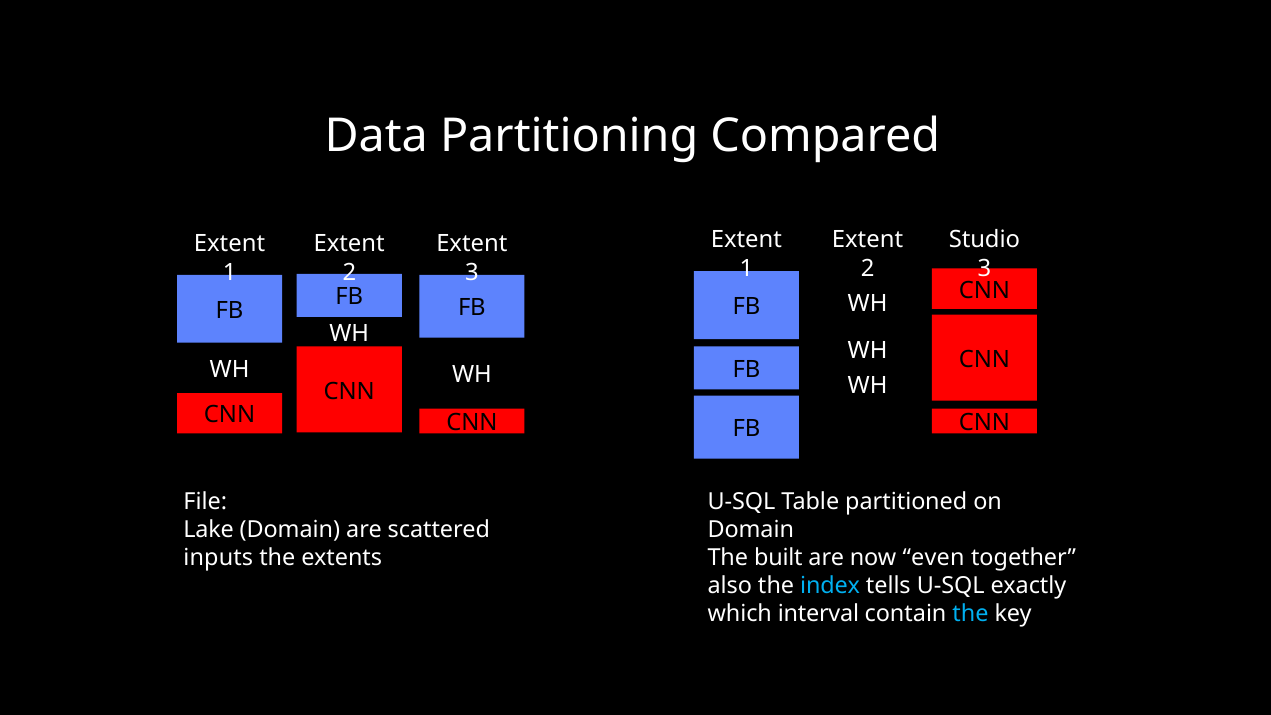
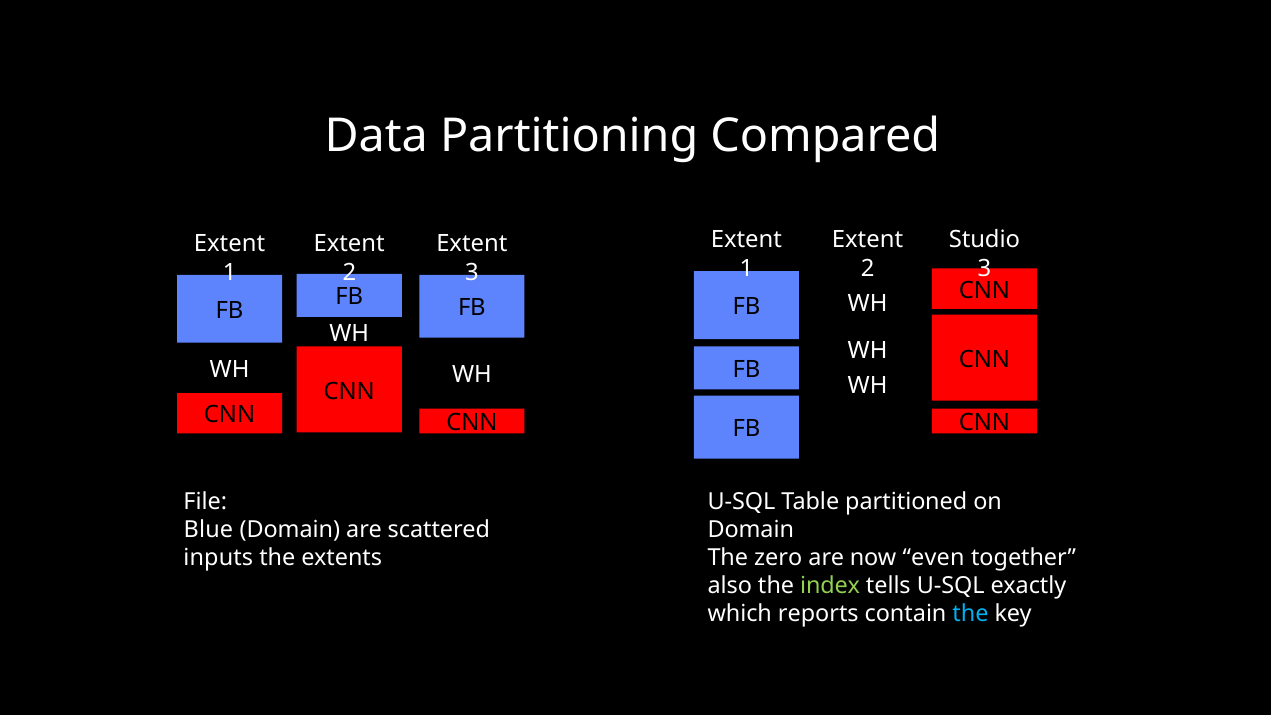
Lake: Lake -> Blue
built: built -> zero
index colour: light blue -> light green
interval: interval -> reports
